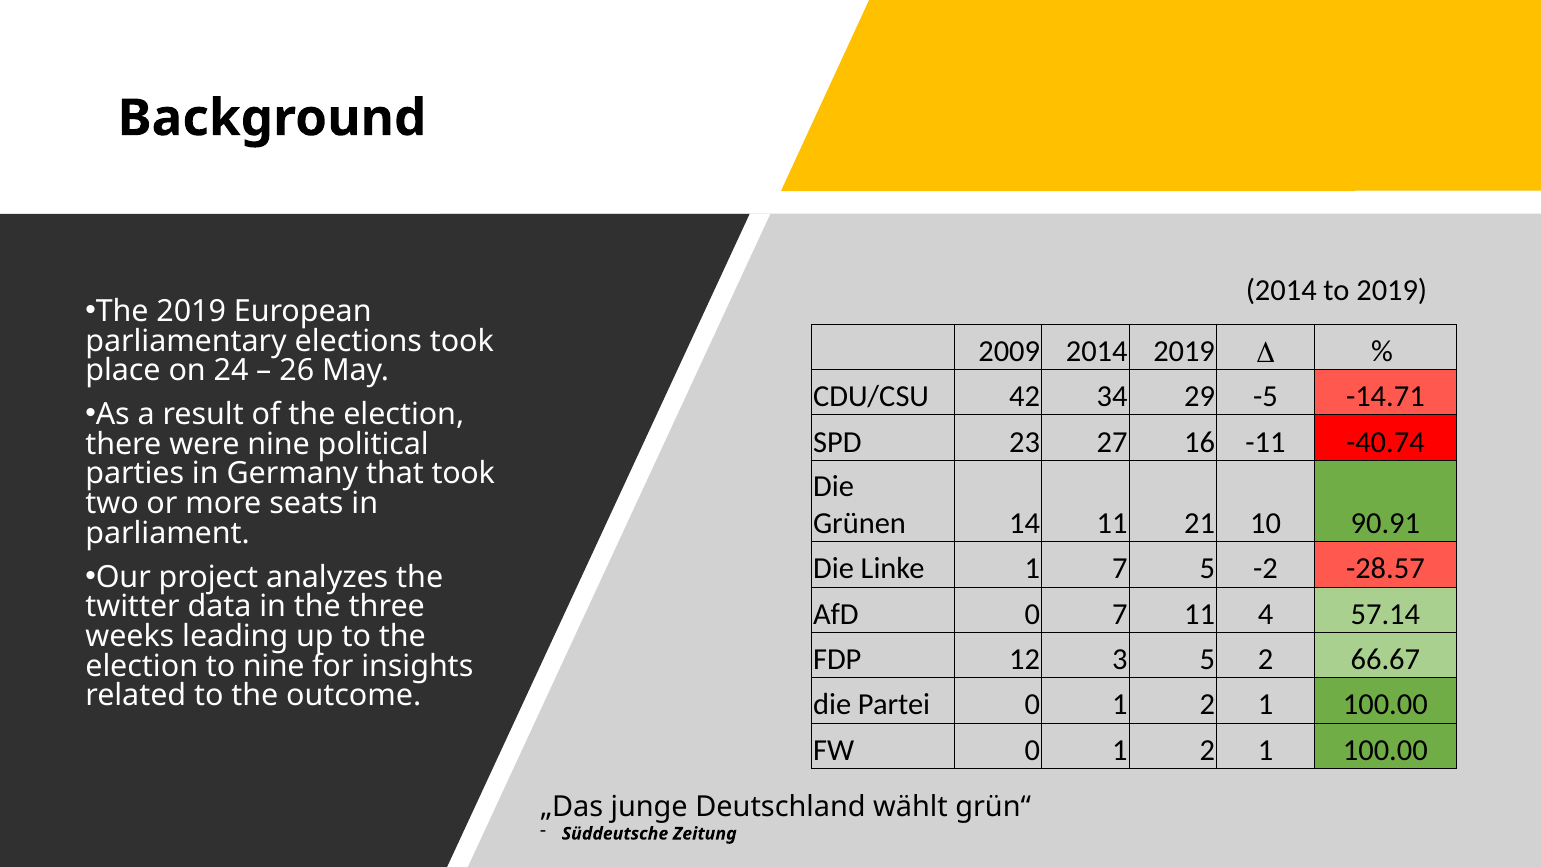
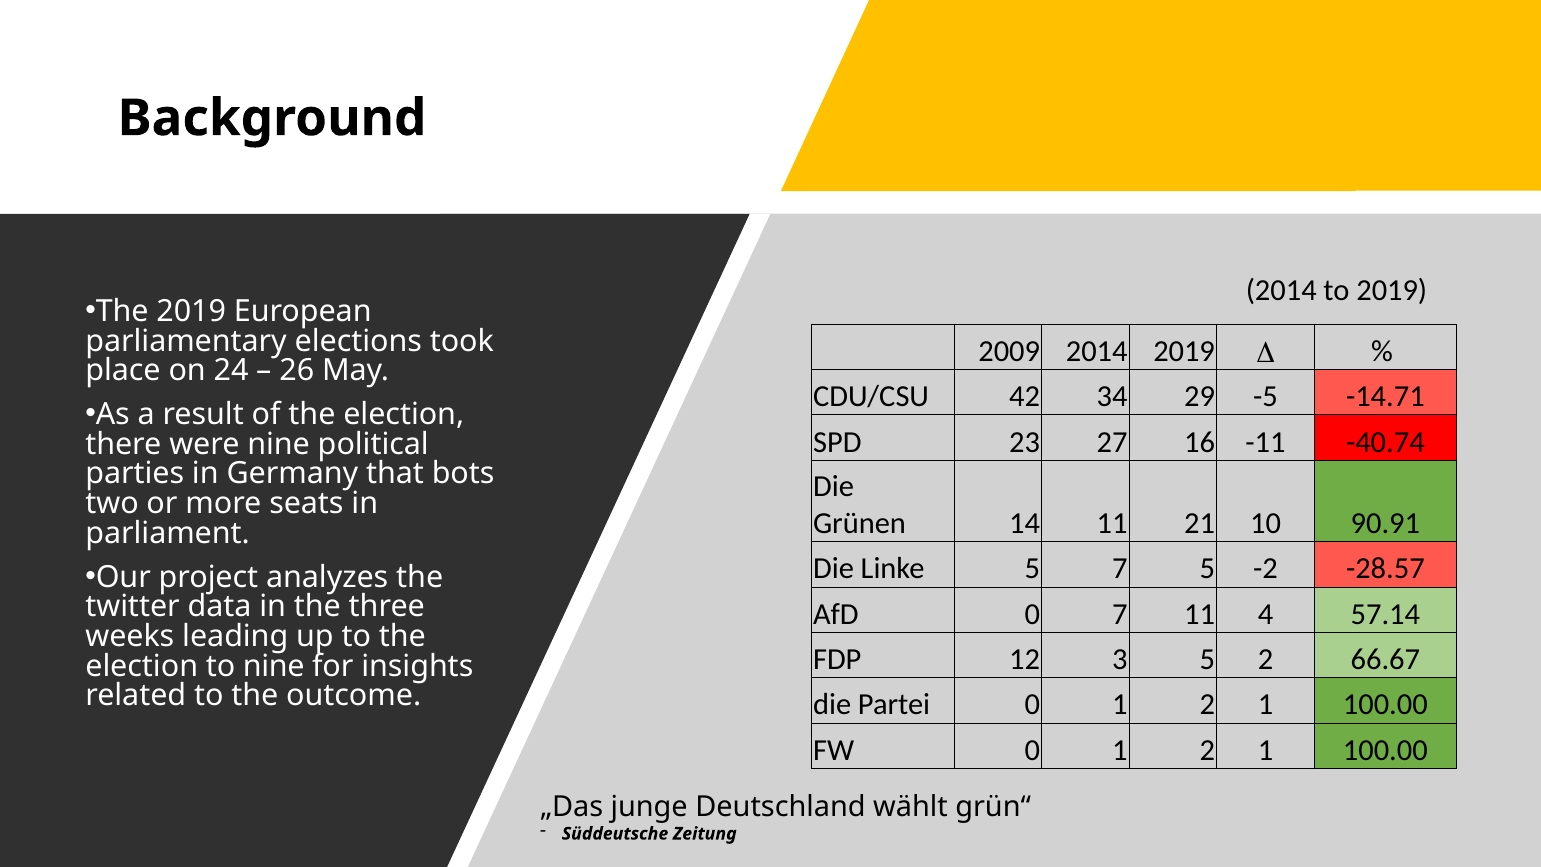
that took: took -> bots
Linke 1: 1 -> 5
